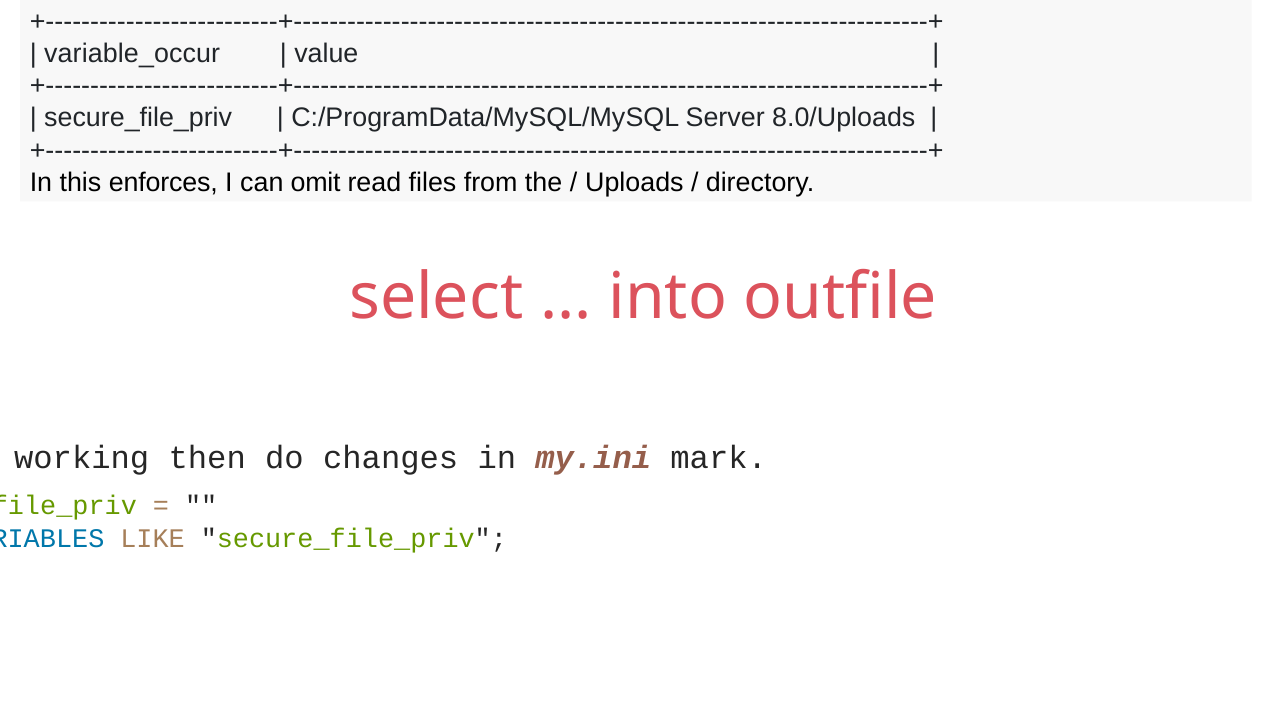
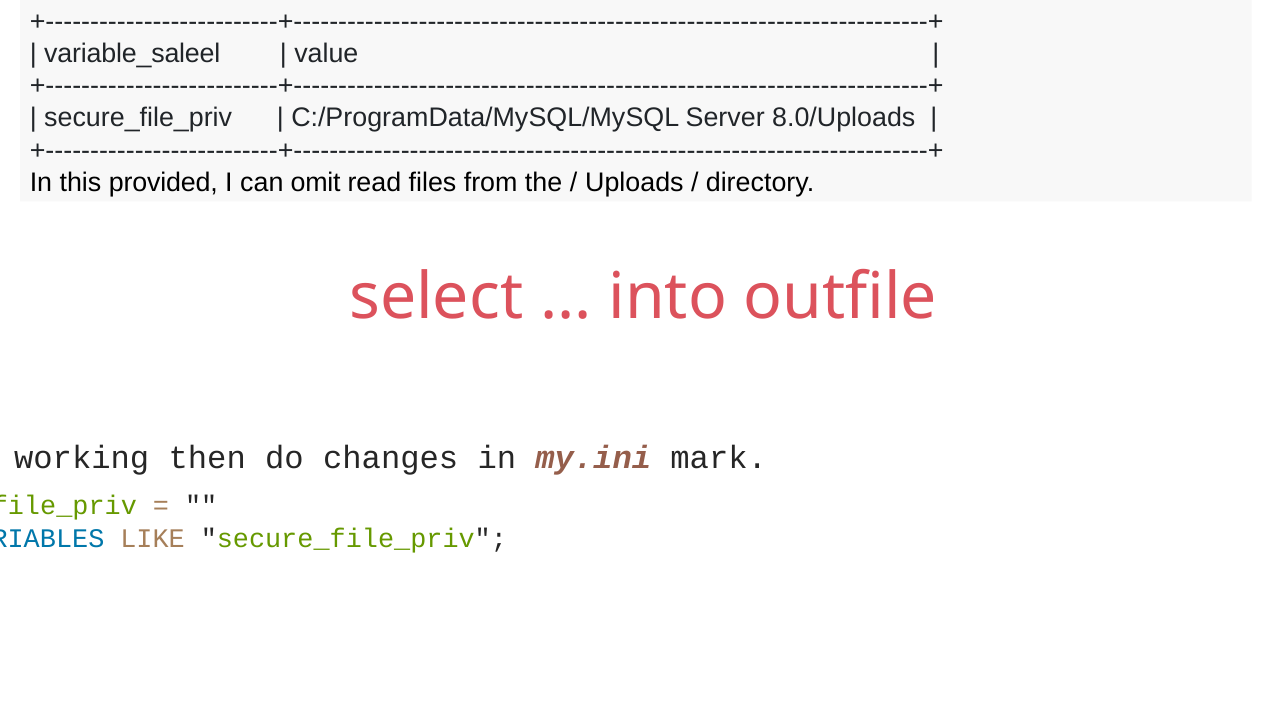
variable_occur: variable_occur -> variable_saleel
enforces: enforces -> provided
